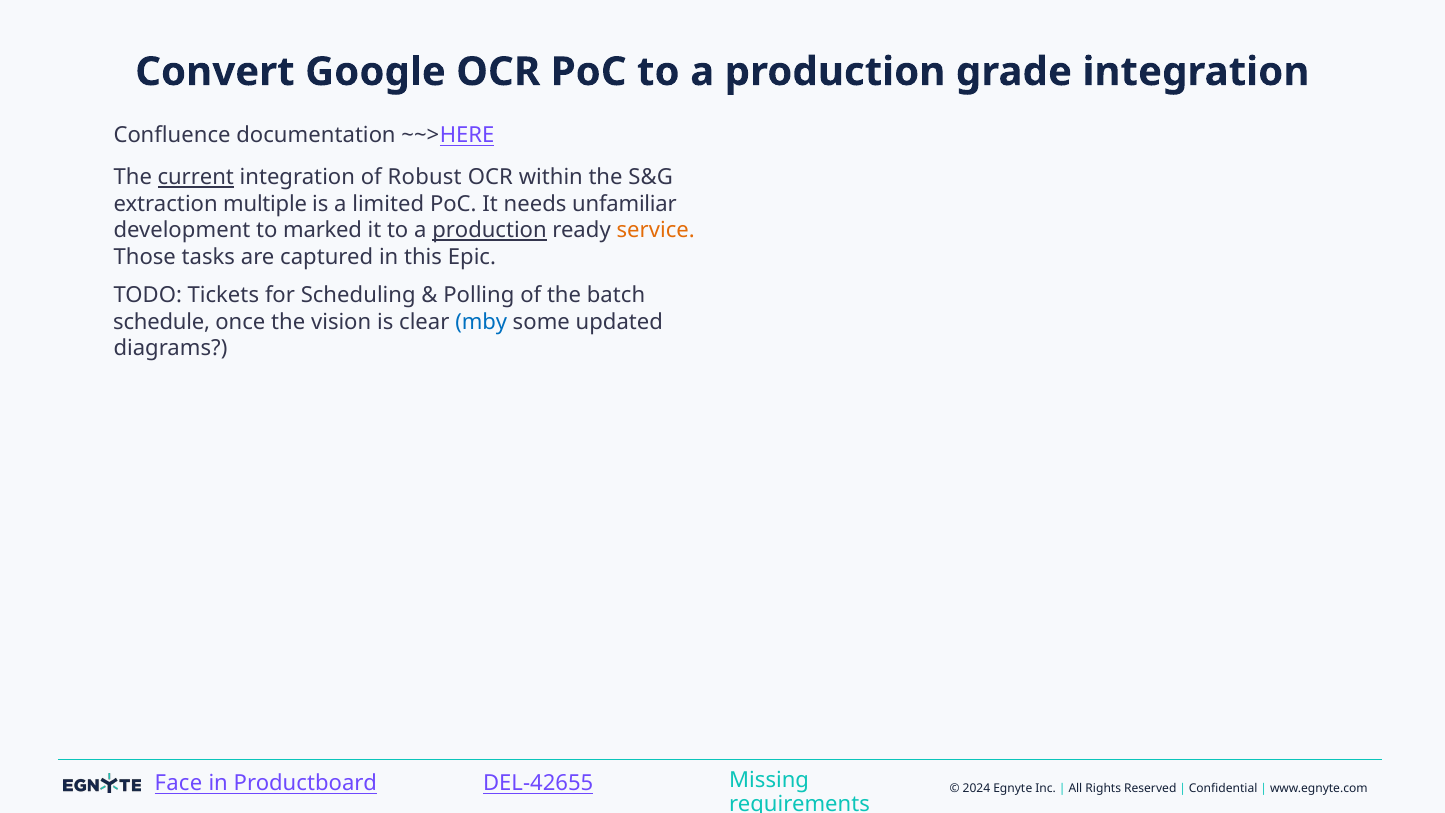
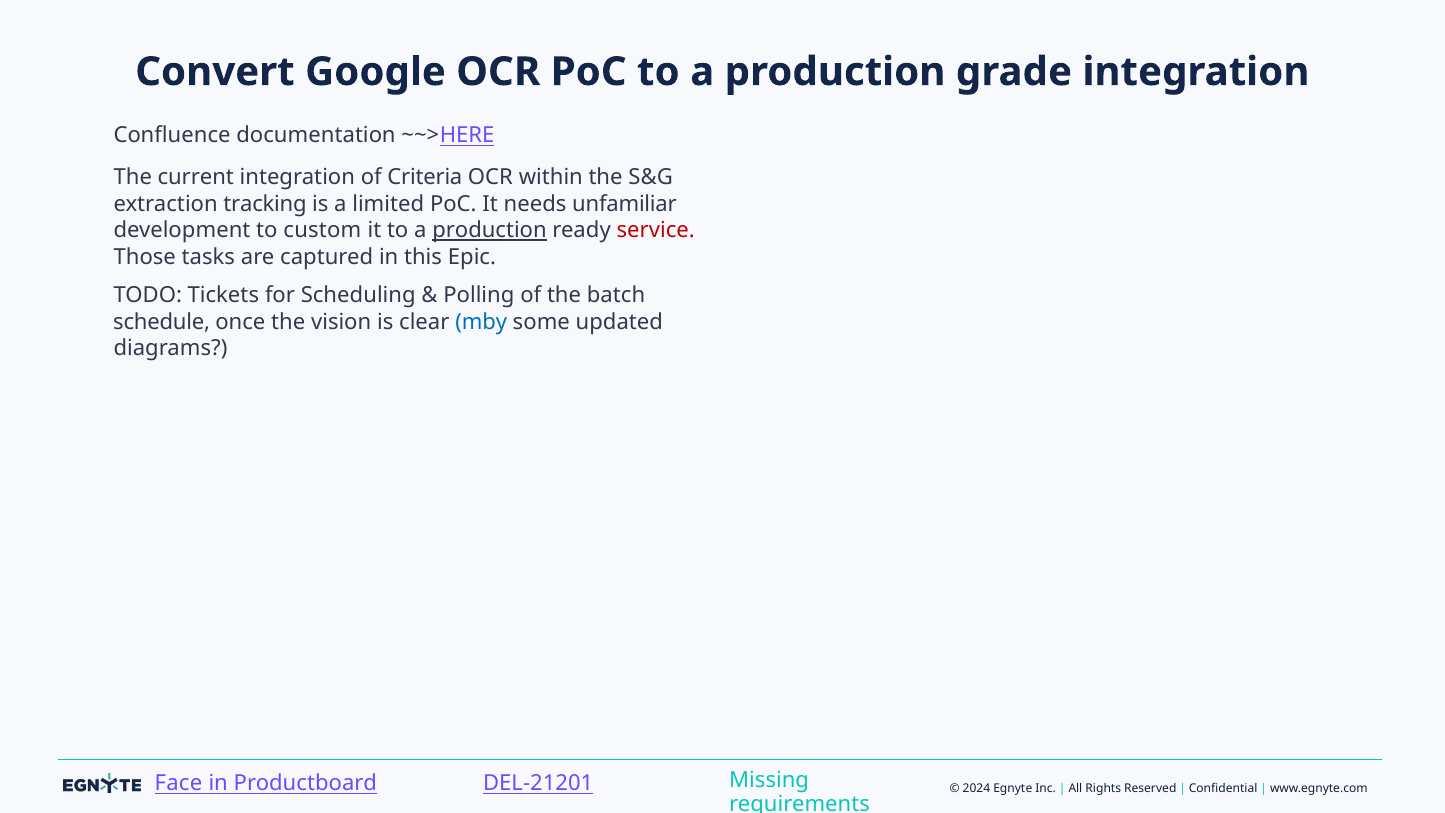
current underline: present -> none
Robust: Robust -> Criteria
multiple: multiple -> tracking
marked: marked -> custom
service colour: orange -> red
DEL-42655: DEL-42655 -> DEL-21201
